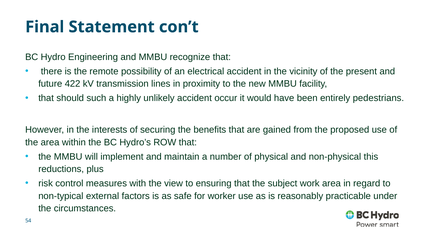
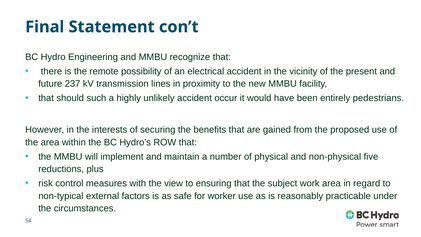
422: 422 -> 237
this: this -> five
